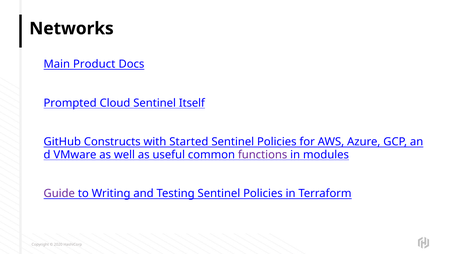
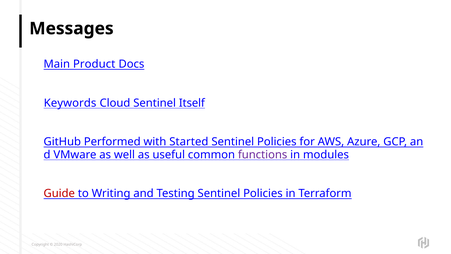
Networks: Networks -> Messages
Prompted: Prompted -> Keywords
Constructs: Constructs -> Performed
Guide colour: purple -> red
